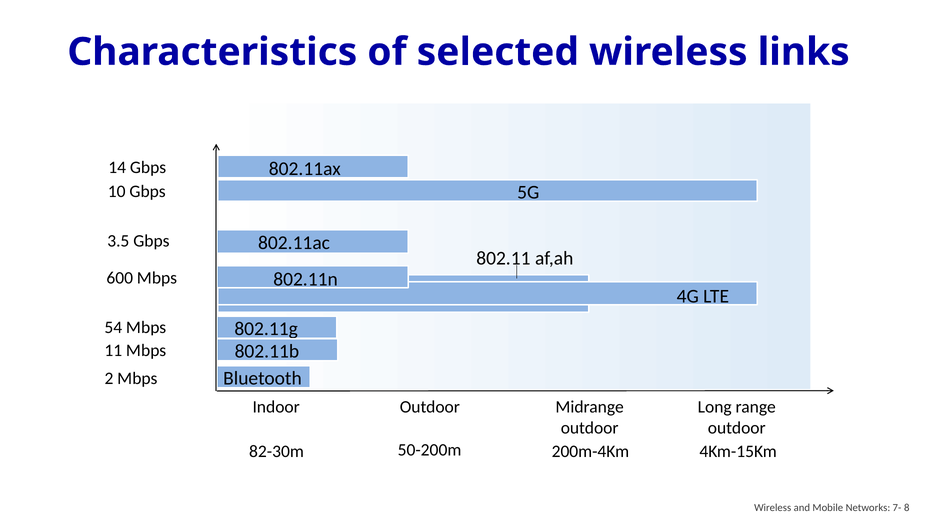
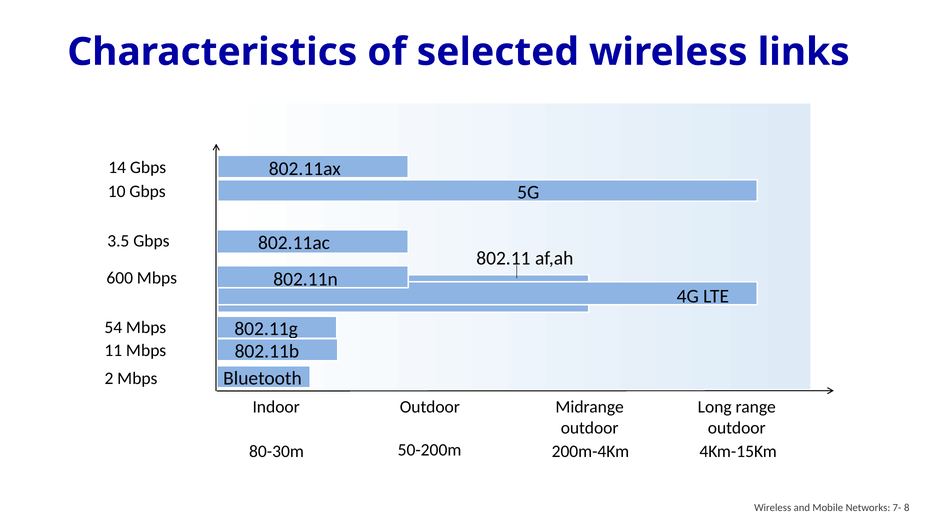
82-30m: 82-30m -> 80-30m
